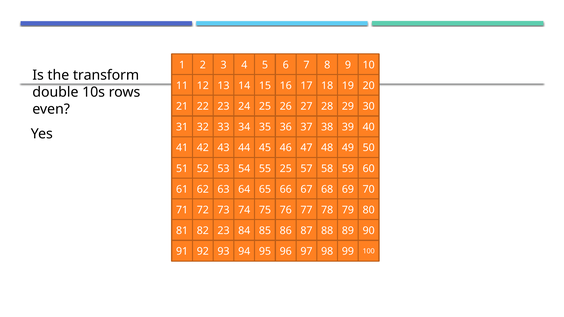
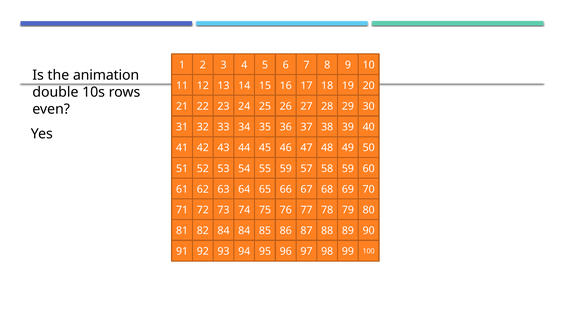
transform: transform -> animation
55 25: 25 -> 59
82 23: 23 -> 84
